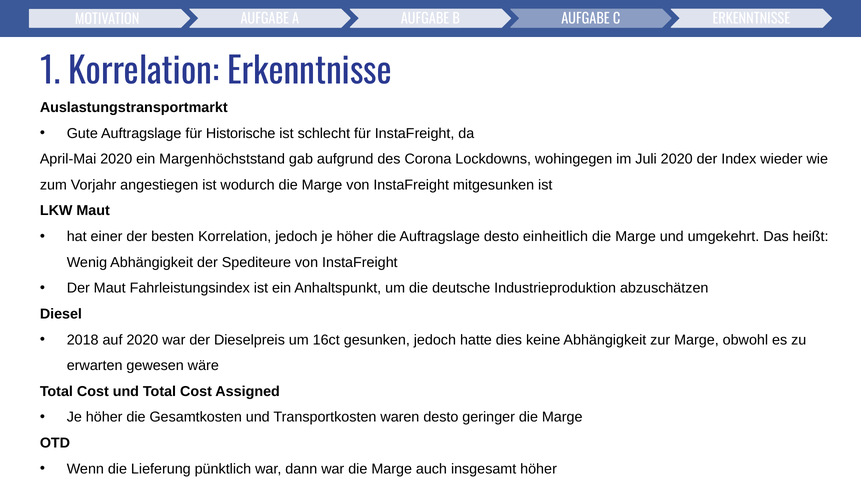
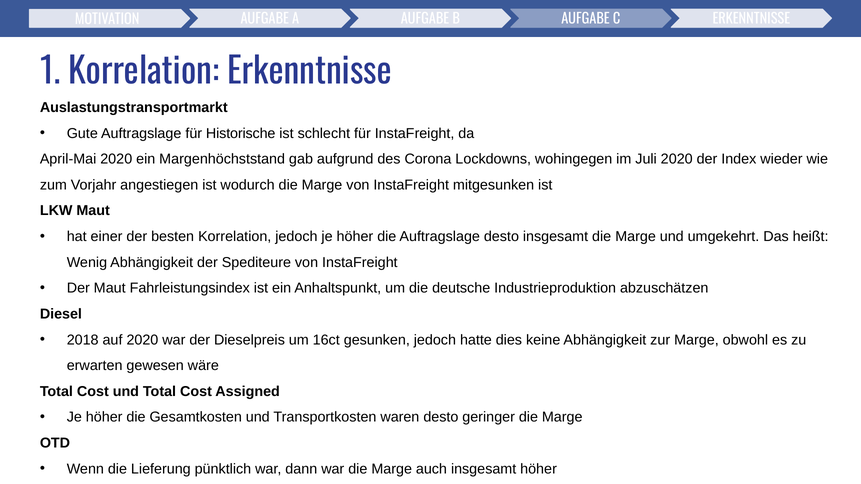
desto einheitlich: einheitlich -> insgesamt
